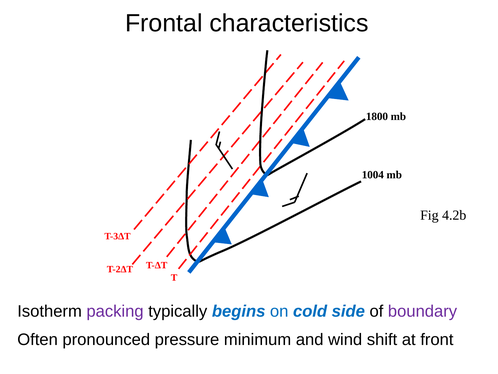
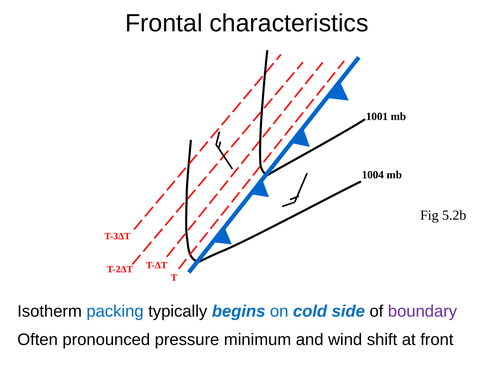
1800: 1800 -> 1001
4.2b: 4.2b -> 5.2b
packing colour: purple -> blue
